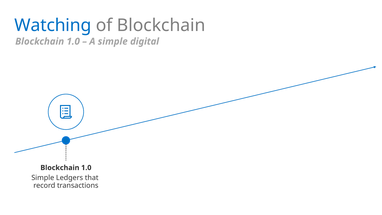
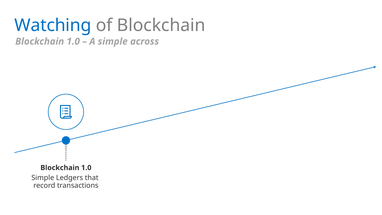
digital: digital -> across
